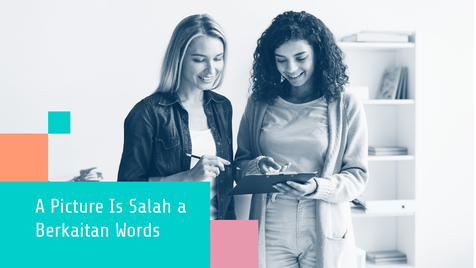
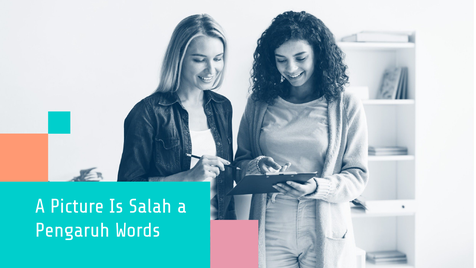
Berkaitan: Berkaitan -> Pengaruh
